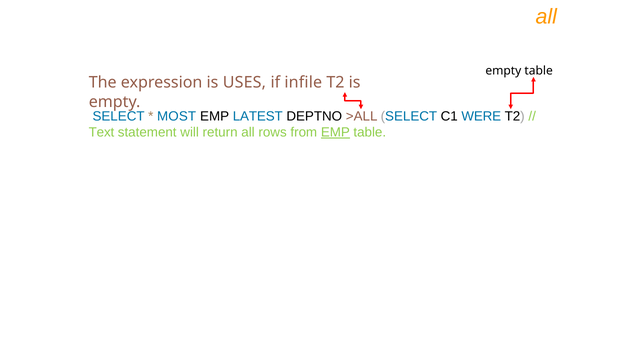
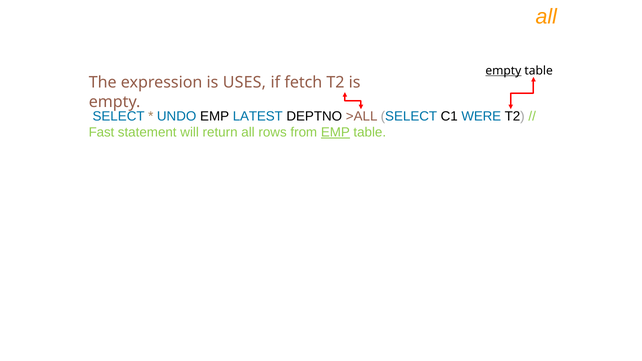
empty at (503, 71) underline: none -> present
infile: infile -> fetch
MOST: MOST -> UNDO
Text: Text -> Fast
